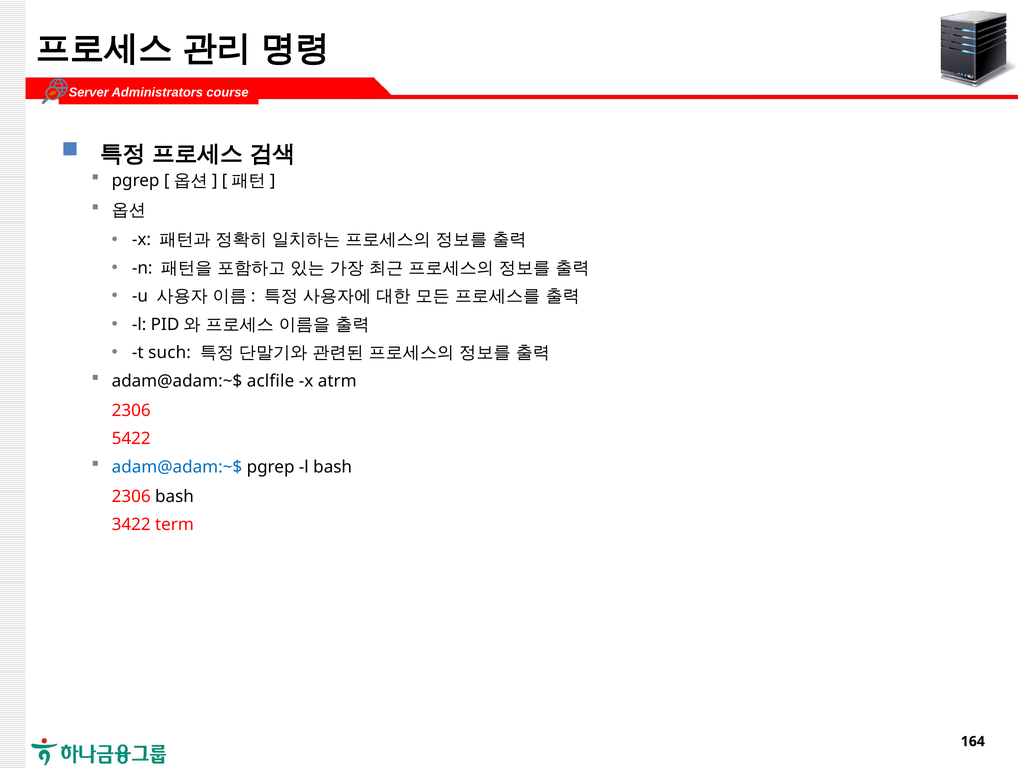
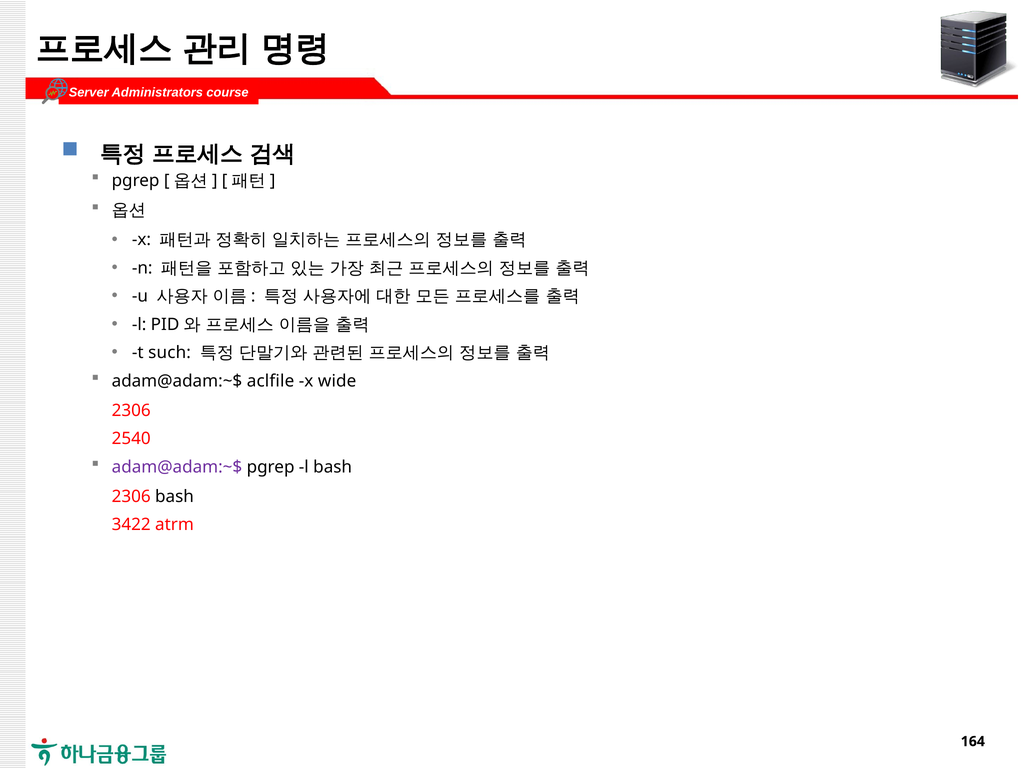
atrm: atrm -> wide
5422: 5422 -> 2540
adam@adam:~$ at (177, 467) colour: blue -> purple
term: term -> atrm
